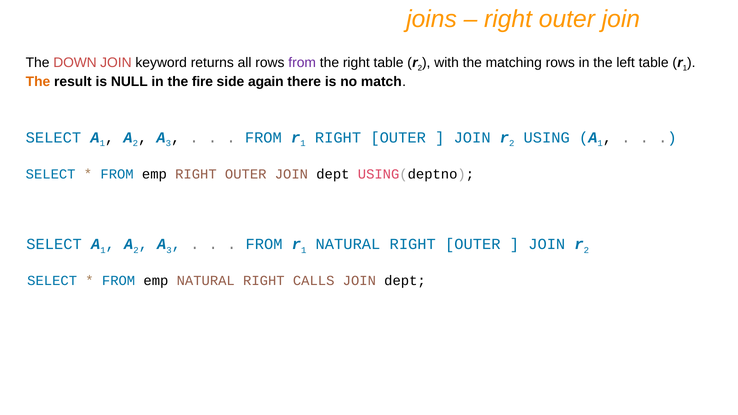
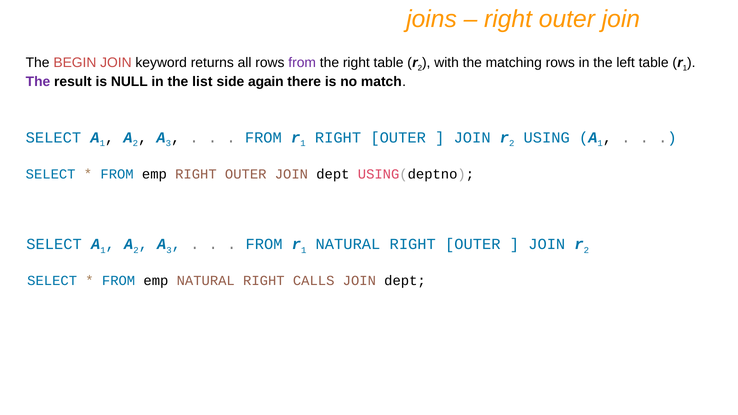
DOWN: DOWN -> BEGIN
The at (38, 82) colour: orange -> purple
fire: fire -> list
